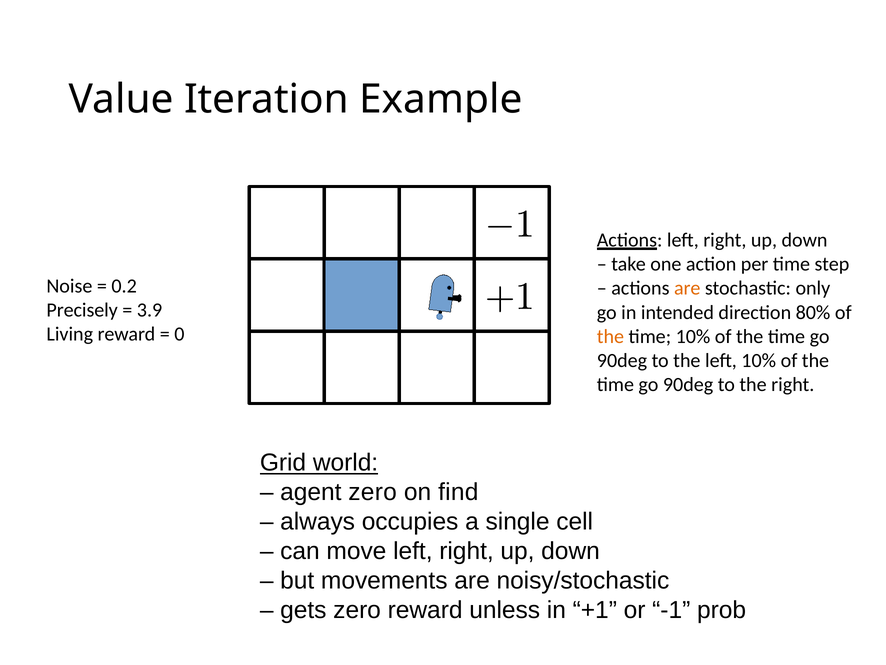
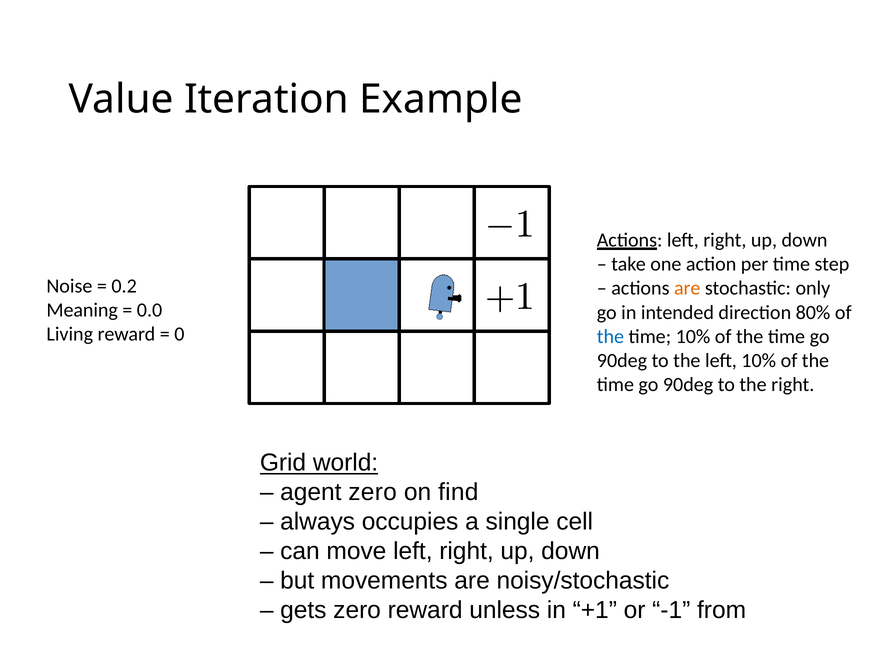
Precisely: Precisely -> Meaning
3.9: 3.9 -> 0.0
the at (610, 336) colour: orange -> blue
prob: prob -> from
